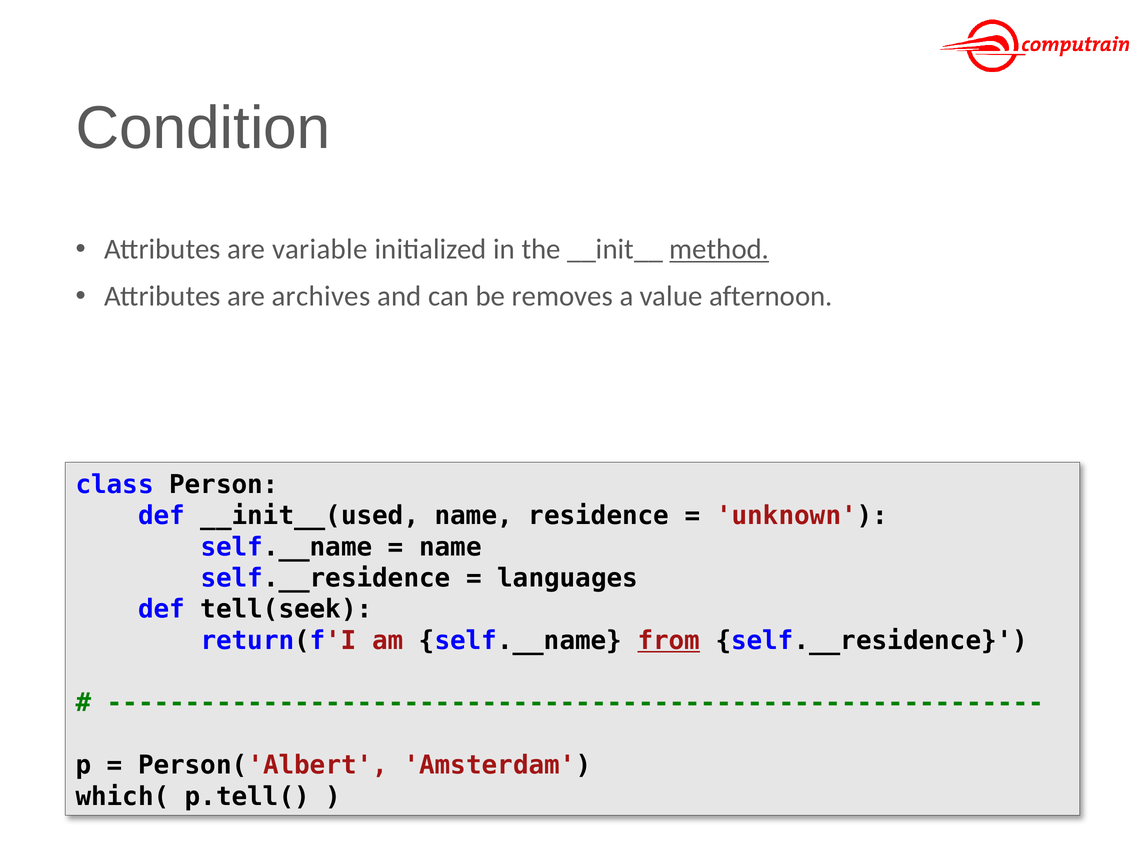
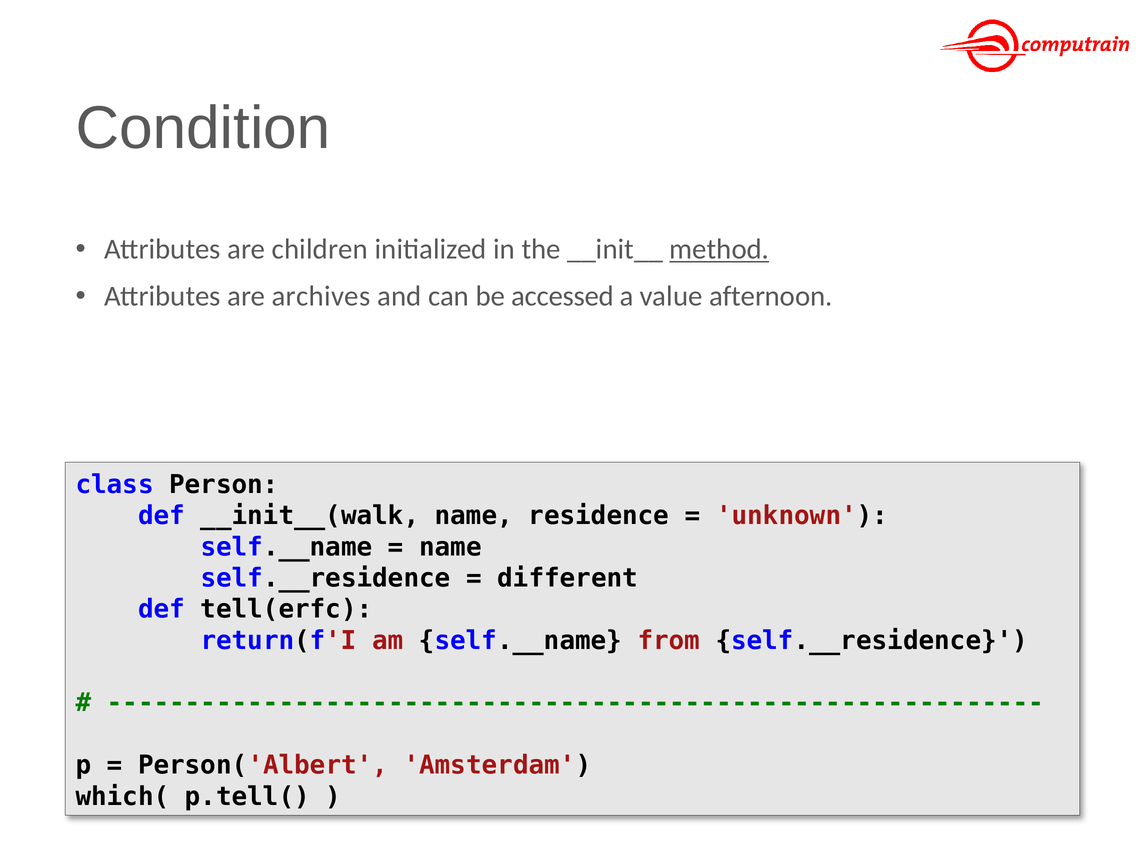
variable: variable -> children
removes: removes -> accessed
__init__(used: __init__(used -> __init__(walk
languages: languages -> different
tell(seek: tell(seek -> tell(erfc
from underline: present -> none
